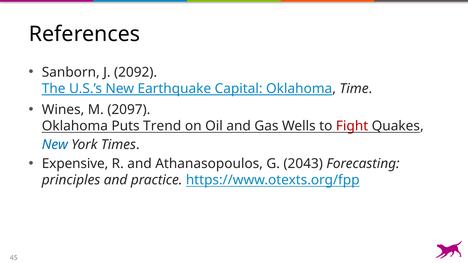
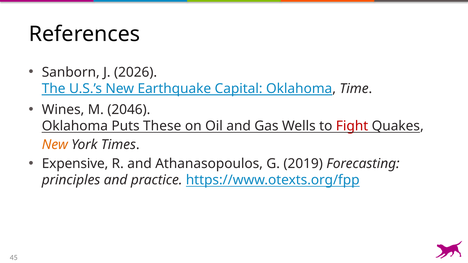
2092: 2092 -> 2026
2097: 2097 -> 2046
Trend: Trend -> These
New at (55, 145) colour: blue -> orange
2043: 2043 -> 2019
